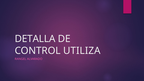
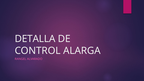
UTILIZA: UTILIZA -> ALARGA
